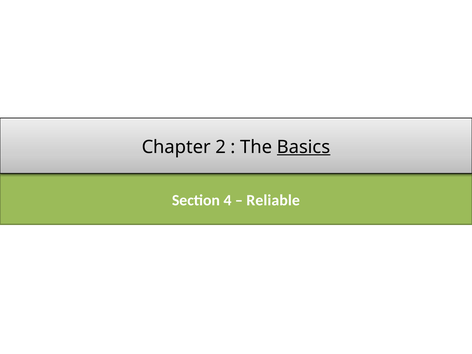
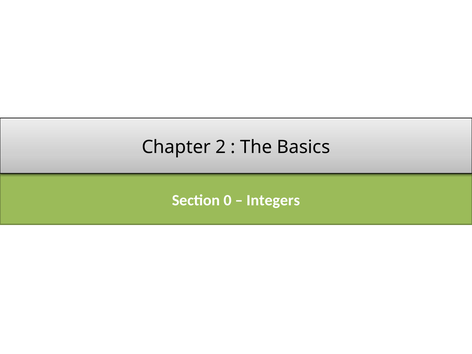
Basics underline: present -> none
4: 4 -> 0
Reliable: Reliable -> Integers
